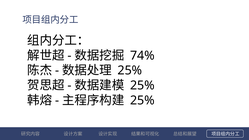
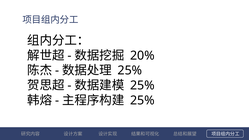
74%: 74% -> 20%
